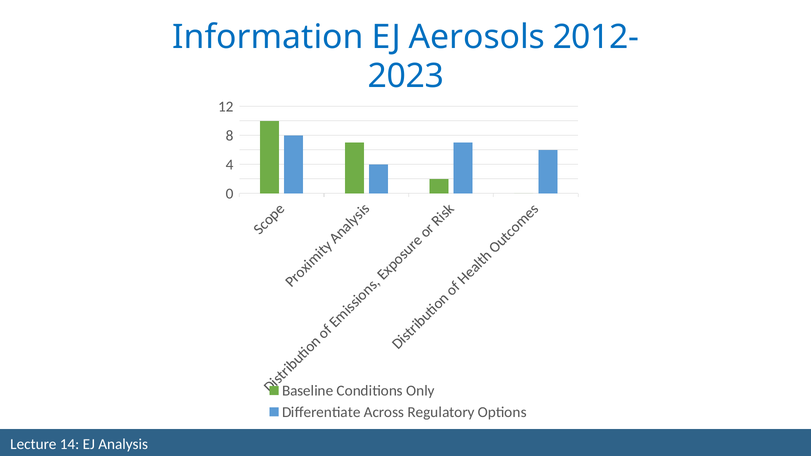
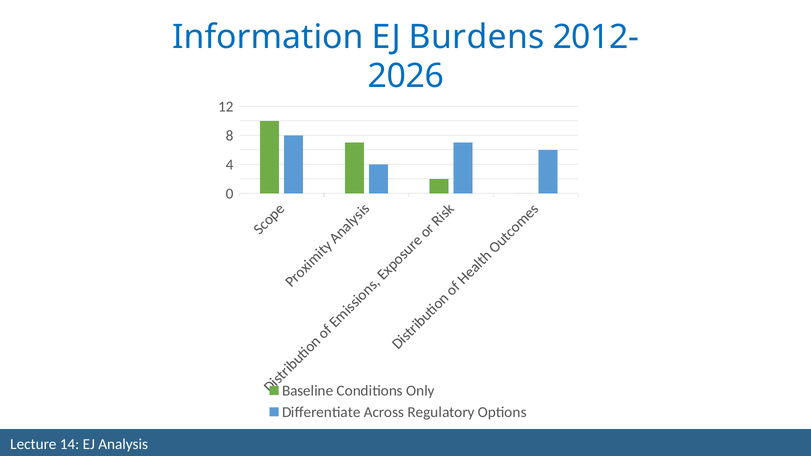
Aerosols: Aerosols -> Burdens
2023: 2023 -> 2026
